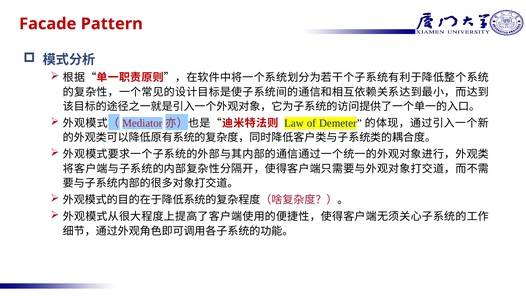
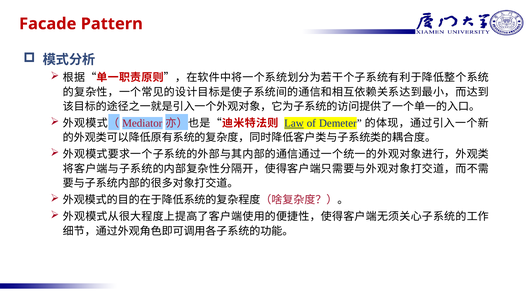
Law underline: none -> present
